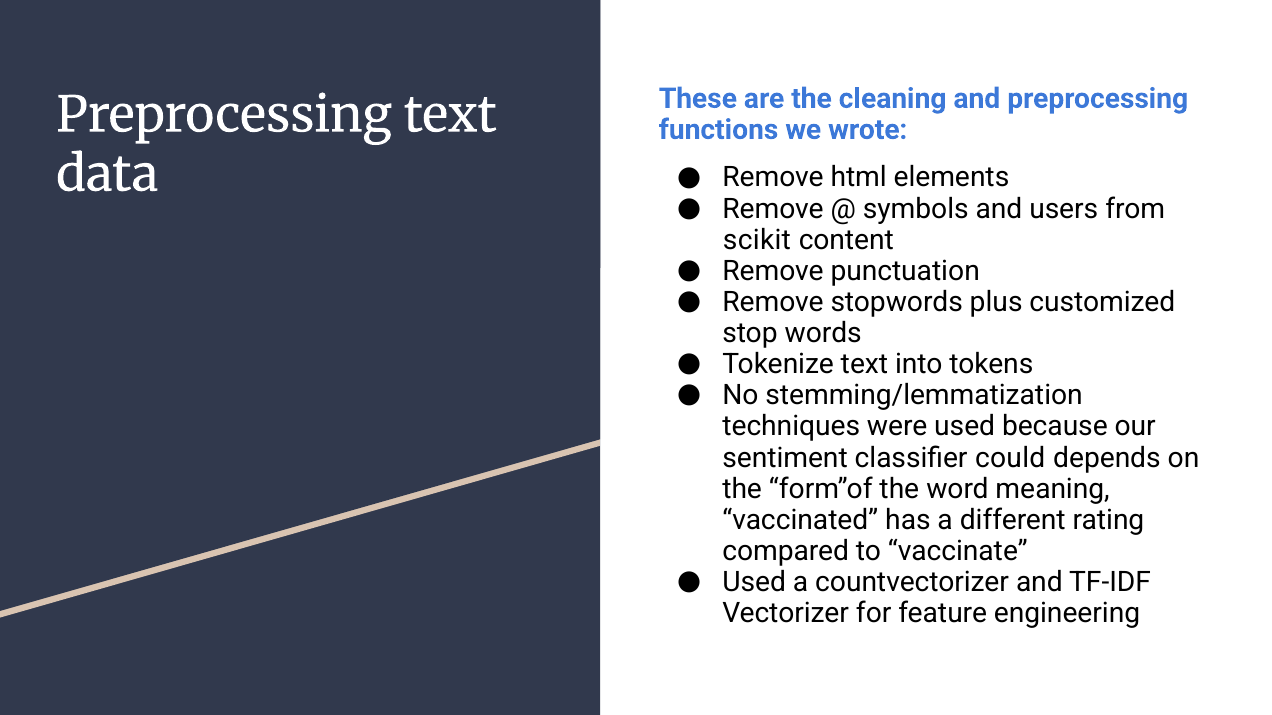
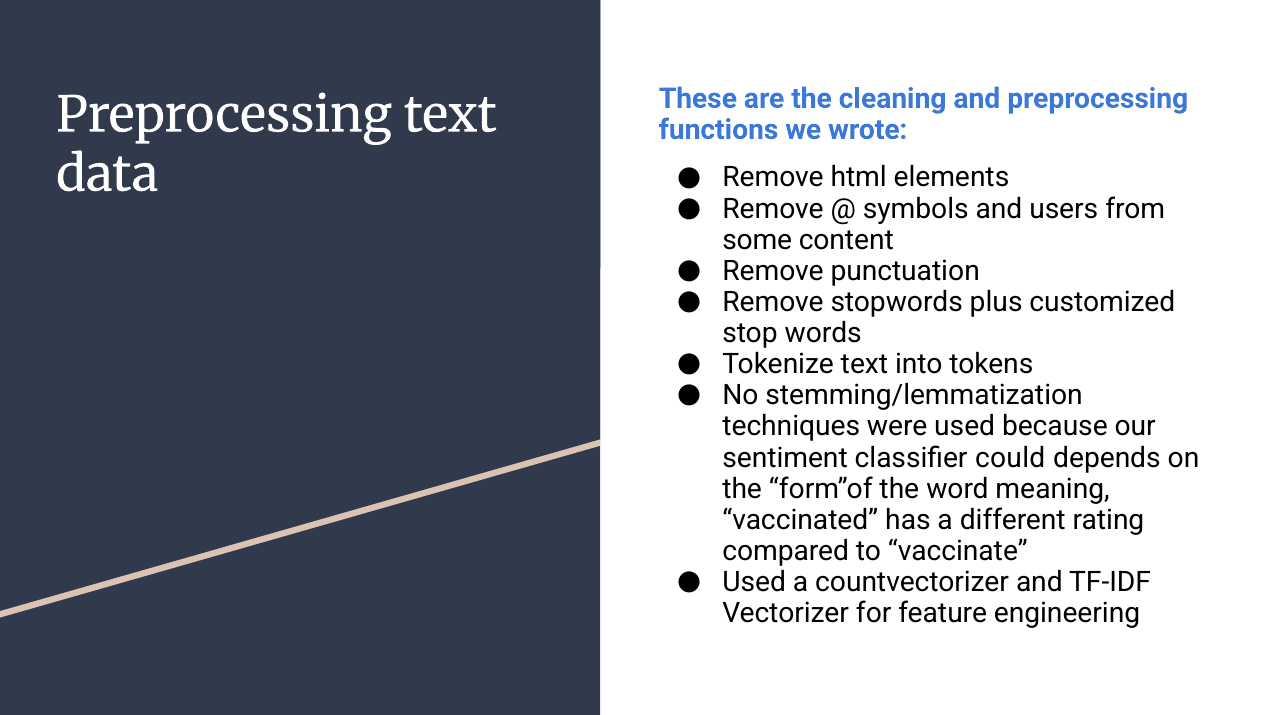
scikit: scikit -> some
